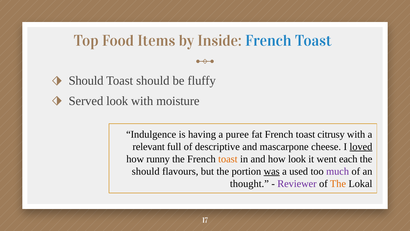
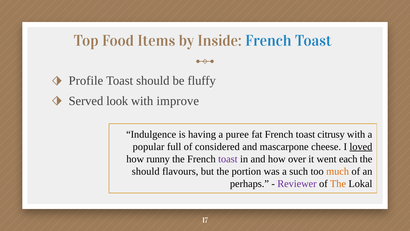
Should at (86, 81): Should -> Profile
moisture: moisture -> improve
relevant: relevant -> popular
descriptive: descriptive -> considered
toast at (228, 159) colour: orange -> purple
how look: look -> over
was underline: present -> none
used: used -> such
much colour: purple -> orange
thought: thought -> perhaps
